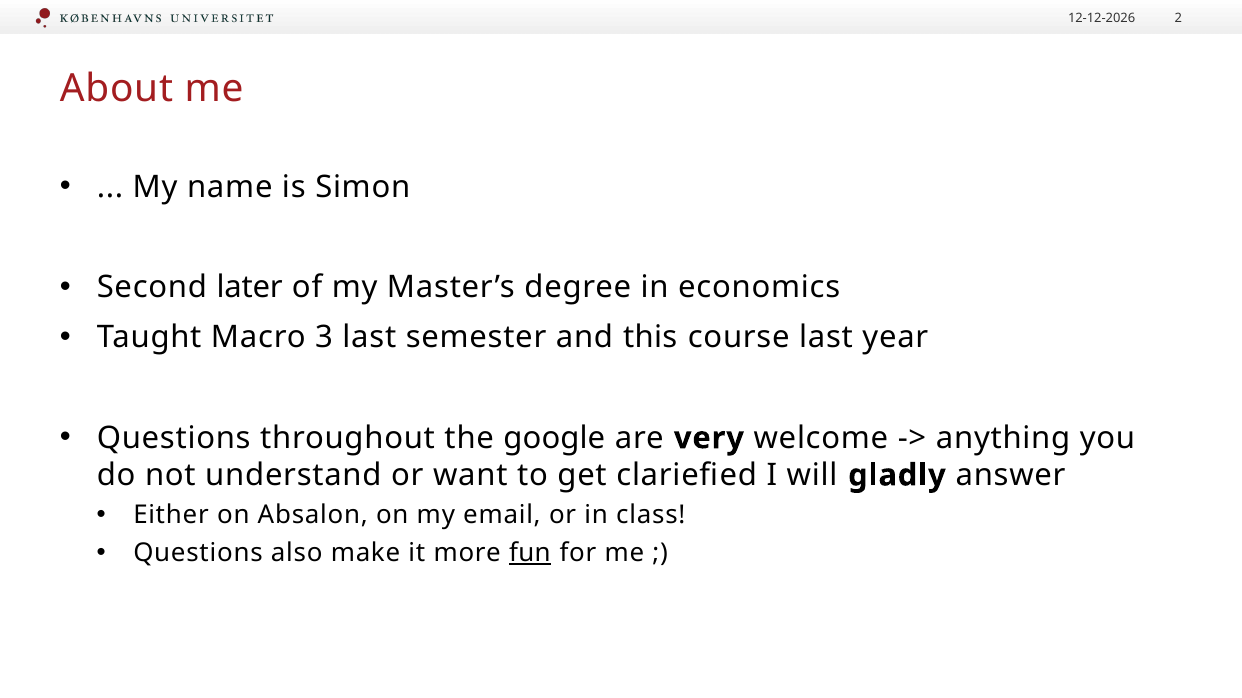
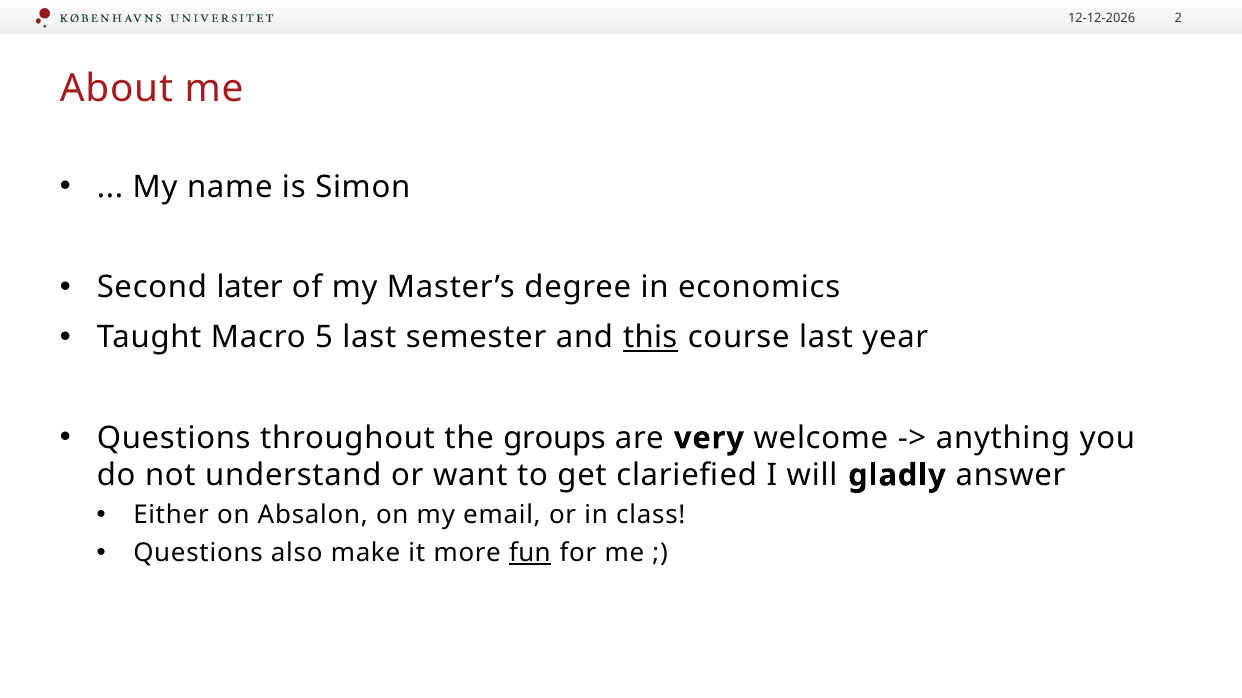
3: 3 -> 5
this underline: none -> present
google: google -> groups
